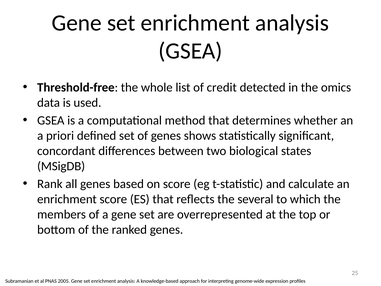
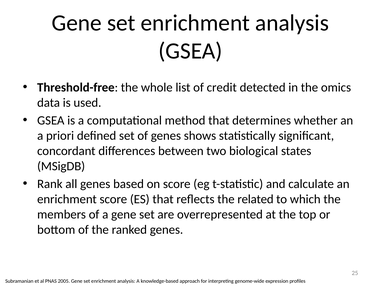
several: several -> related
